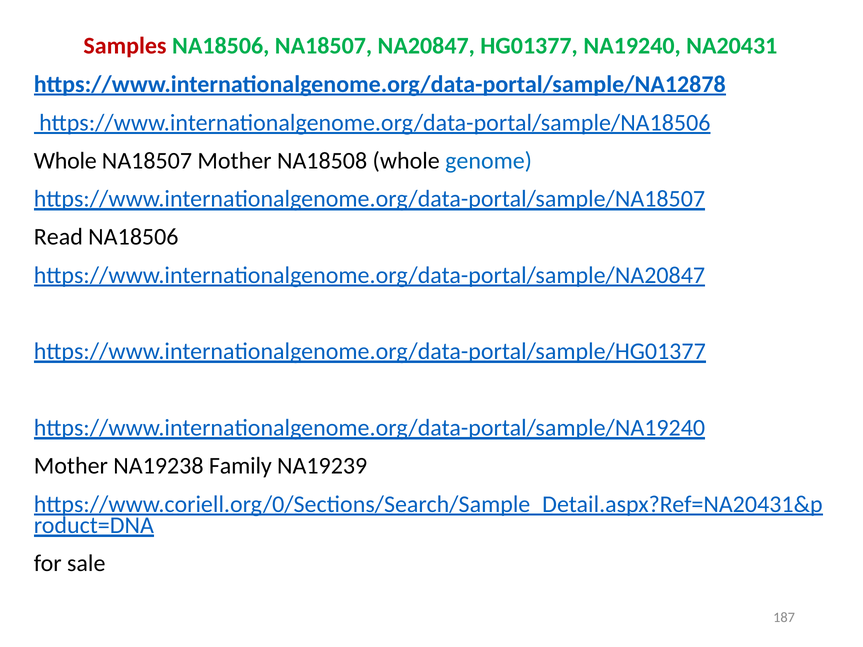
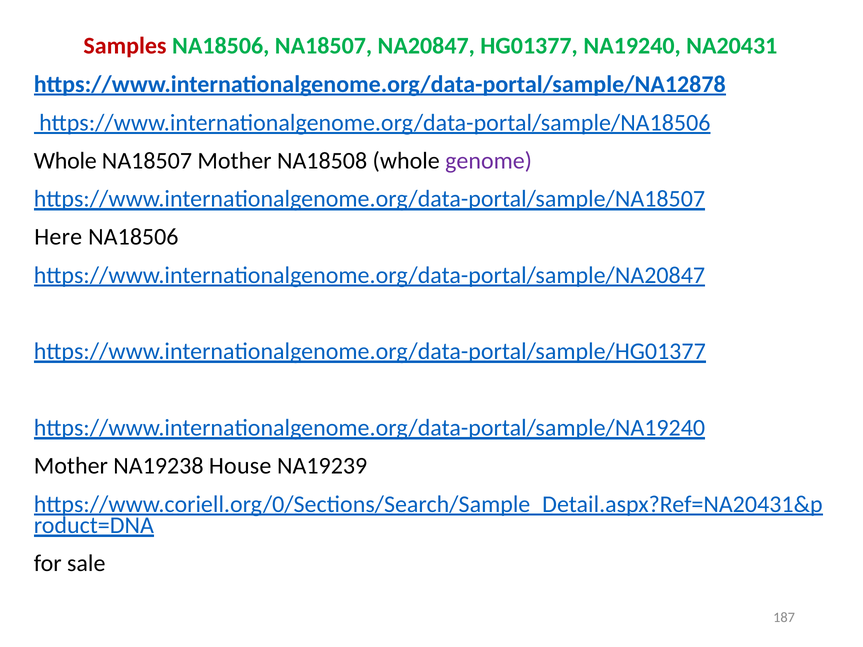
genome colour: blue -> purple
Read: Read -> Here
Family: Family -> House
